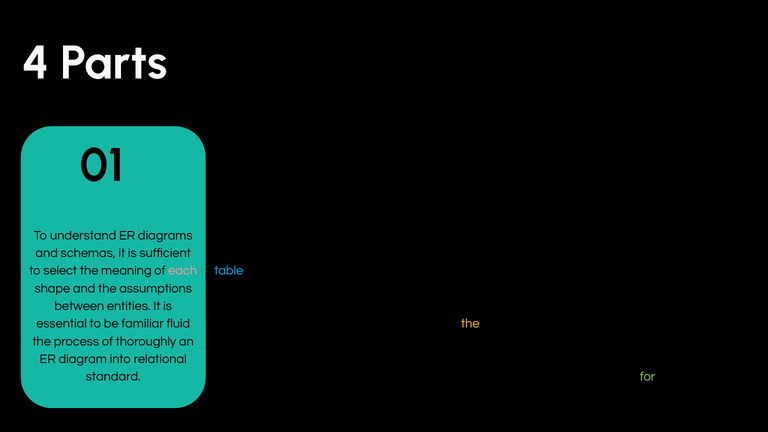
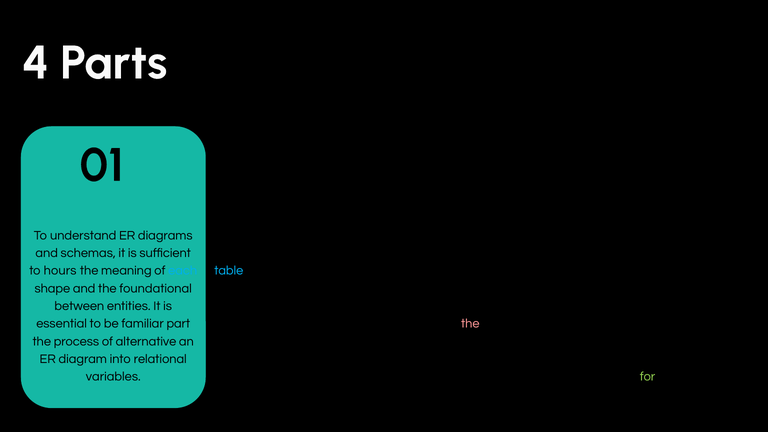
to select: select -> hours
each colour: pink -> light blue
assumptions: assumptions -> foundational
familiar fluid: fluid -> part
the at (470, 324) colour: yellow -> pink
thoroughly: thoroughly -> alternative
standard: standard -> variables
